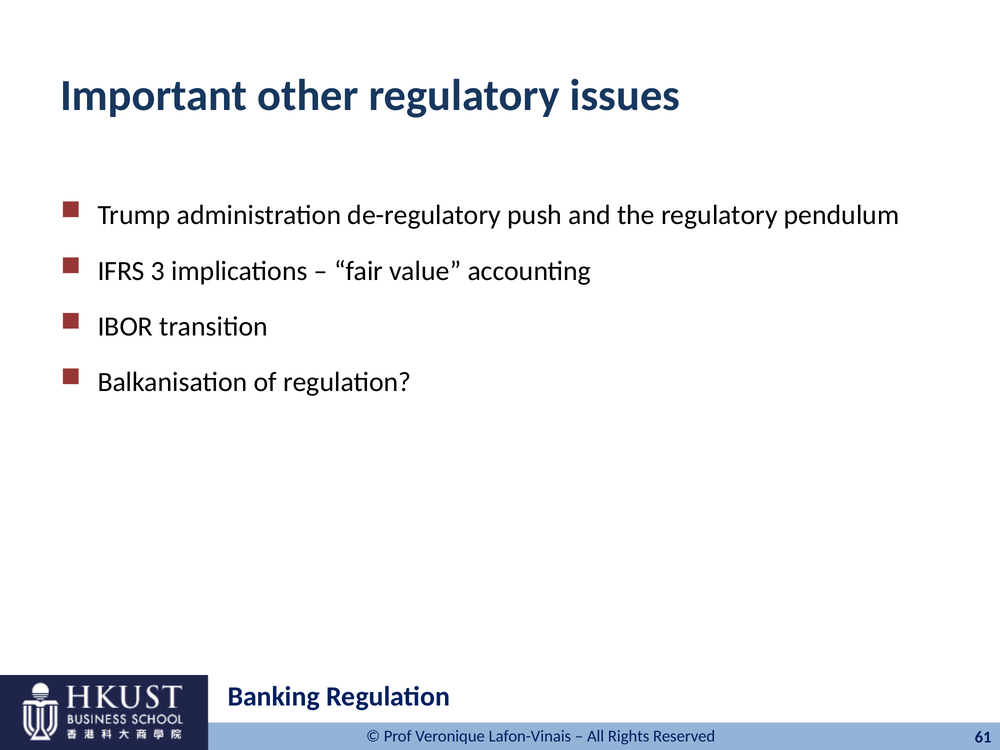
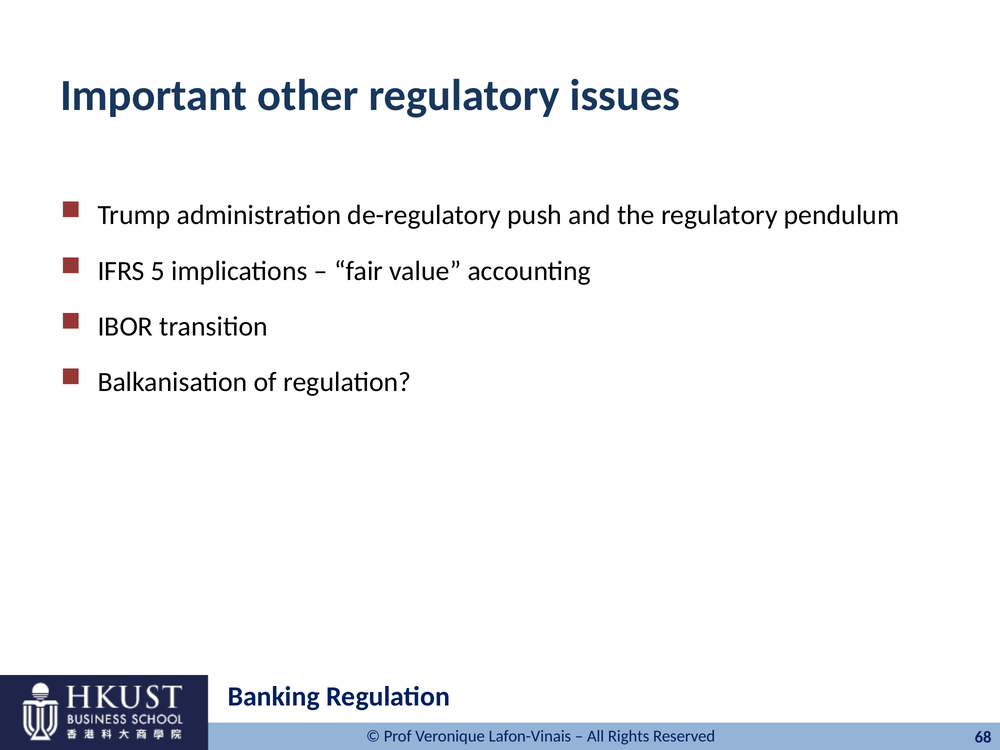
3: 3 -> 5
61: 61 -> 68
